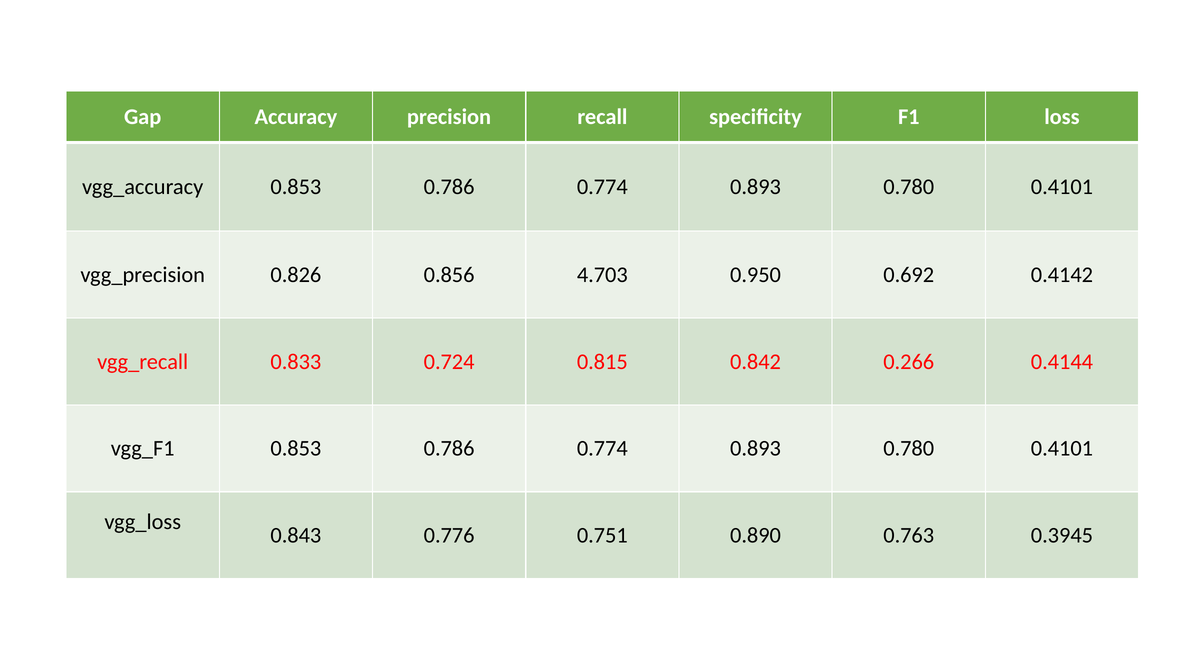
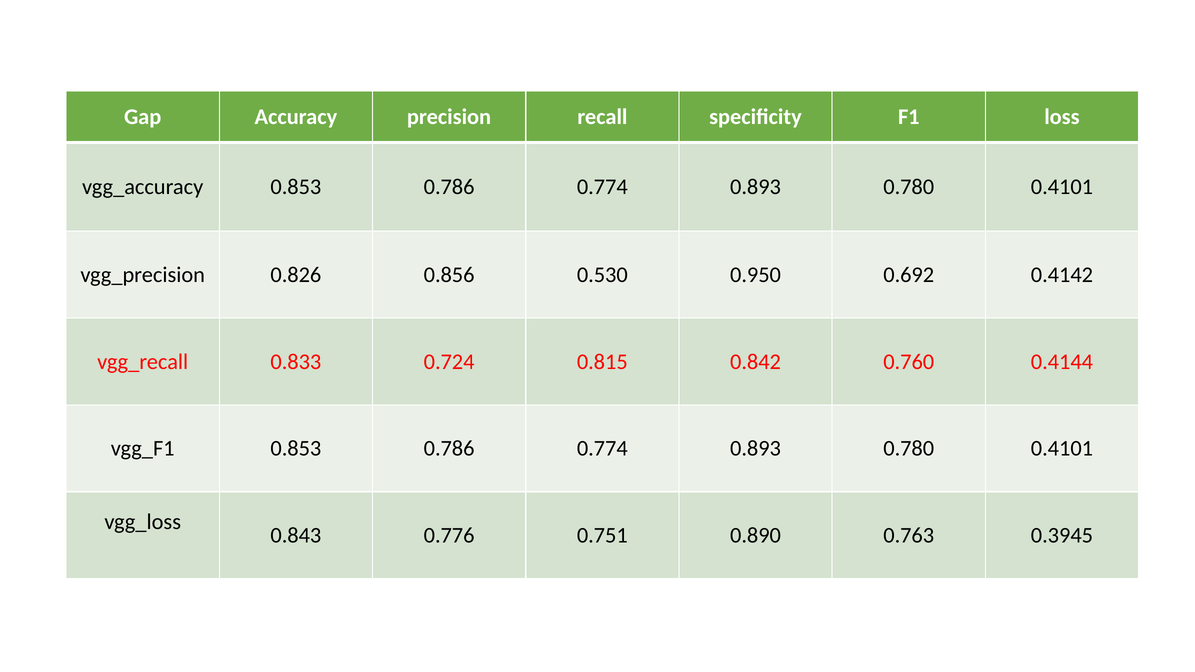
4.703: 4.703 -> 0.530
0.266: 0.266 -> 0.760
